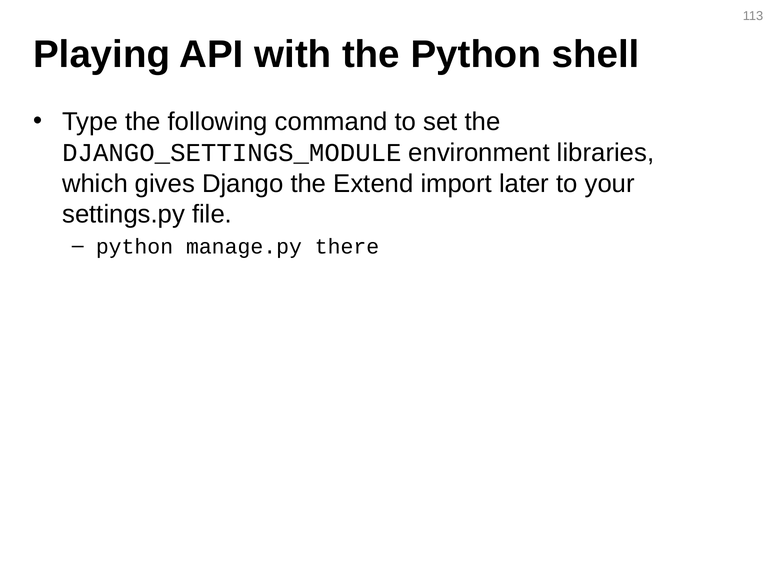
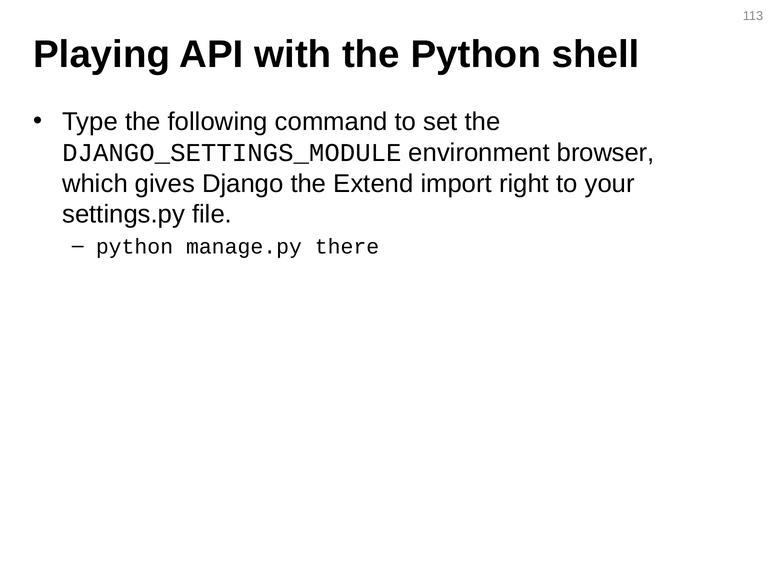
libraries: libraries -> browser
later: later -> right
